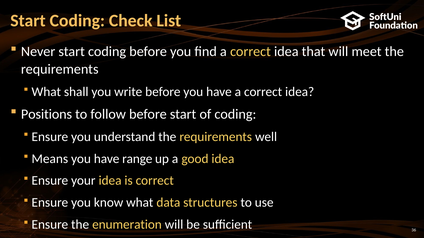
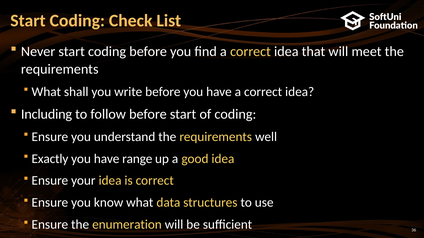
Positions: Positions -> Including
Means: Means -> Exactly
